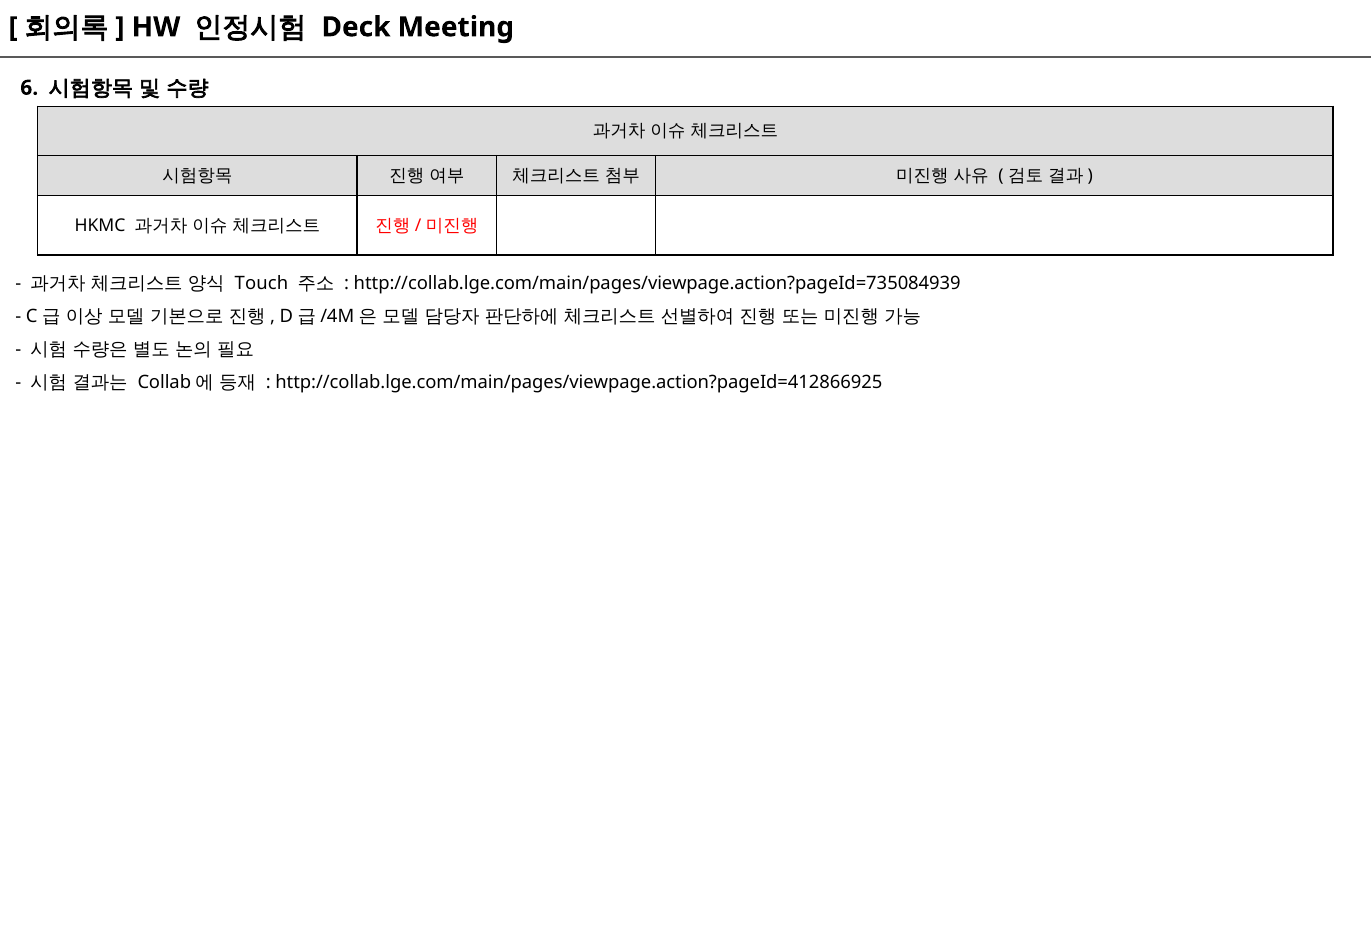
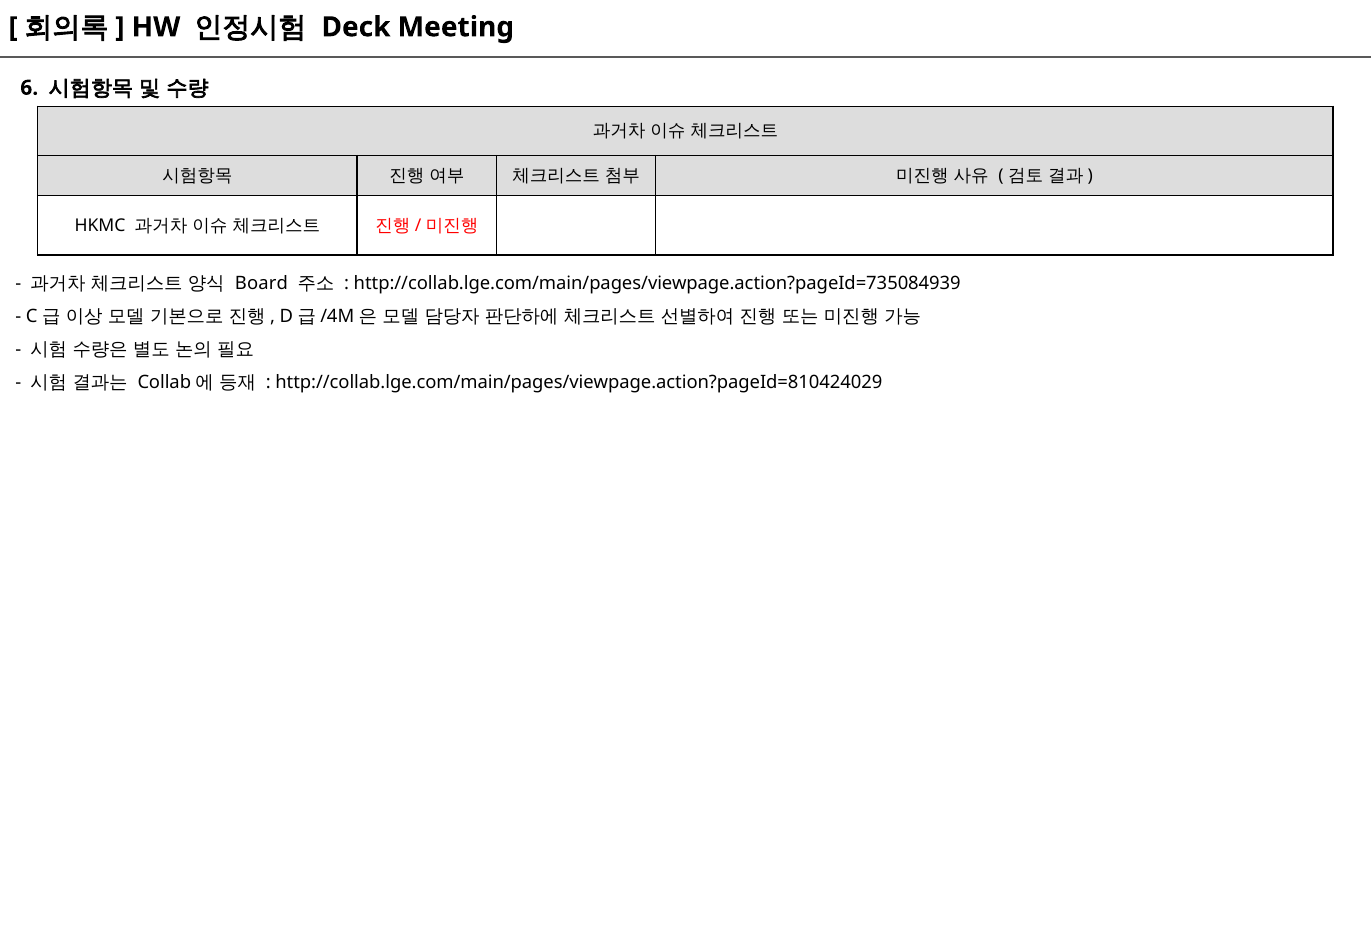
Touch: Touch -> Board
http://collab.lge.com/main/pages/viewpage.action?pageId=412866925: http://collab.lge.com/main/pages/viewpage.action?pageId=412866925 -> http://collab.lge.com/main/pages/viewpage.action?pageId=810424029
